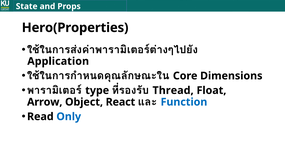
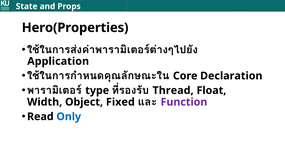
Dimensions: Dimensions -> Declaration
Arrow: Arrow -> Width
React: React -> Fixed
Function colour: blue -> purple
